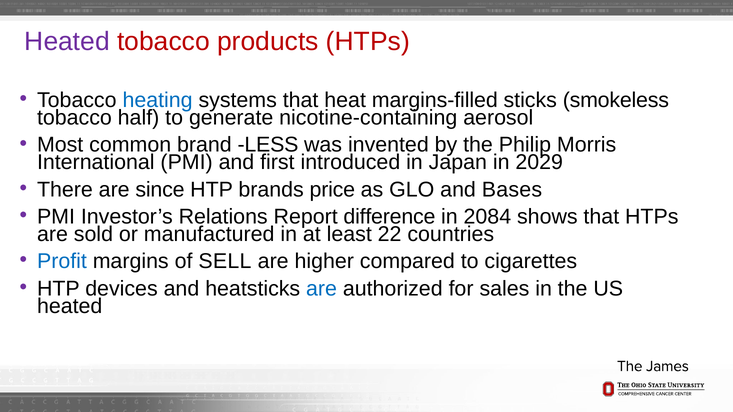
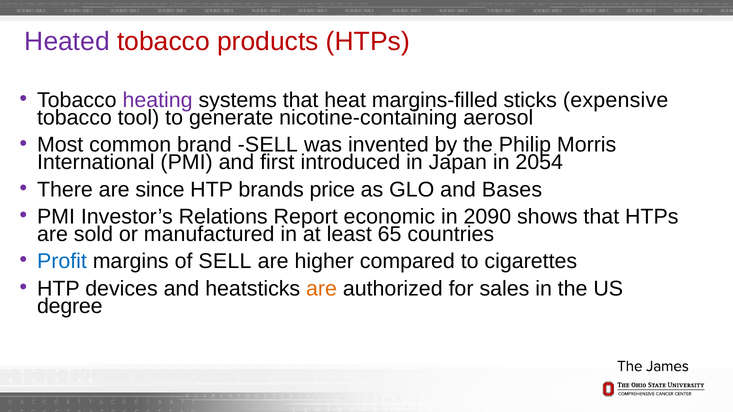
heating colour: blue -> purple
smokeless: smokeless -> expensive
half: half -> tool
brand LESS: LESS -> SELL
2029: 2029 -> 2054
difference: difference -> economic
2084: 2084 -> 2090
22: 22 -> 65
are at (322, 289) colour: blue -> orange
heated at (70, 306): heated -> degree
